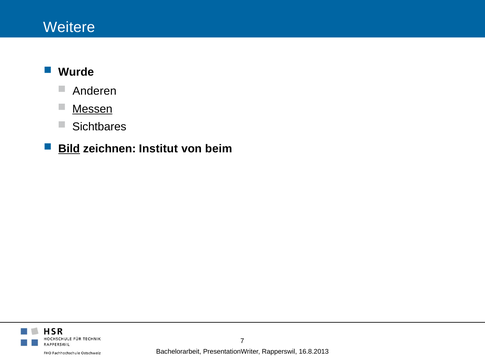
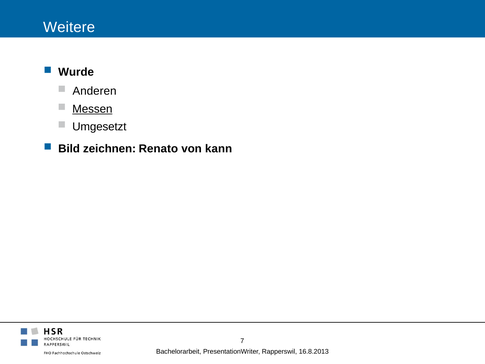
Sichtbares: Sichtbares -> Umgesetzt
Bild underline: present -> none
Institut: Institut -> Renato
beim: beim -> kann
